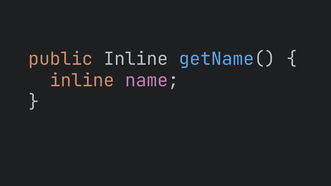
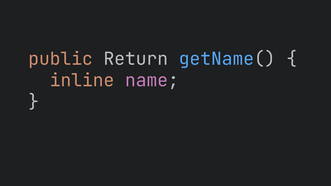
public Inline: Inline -> Return
